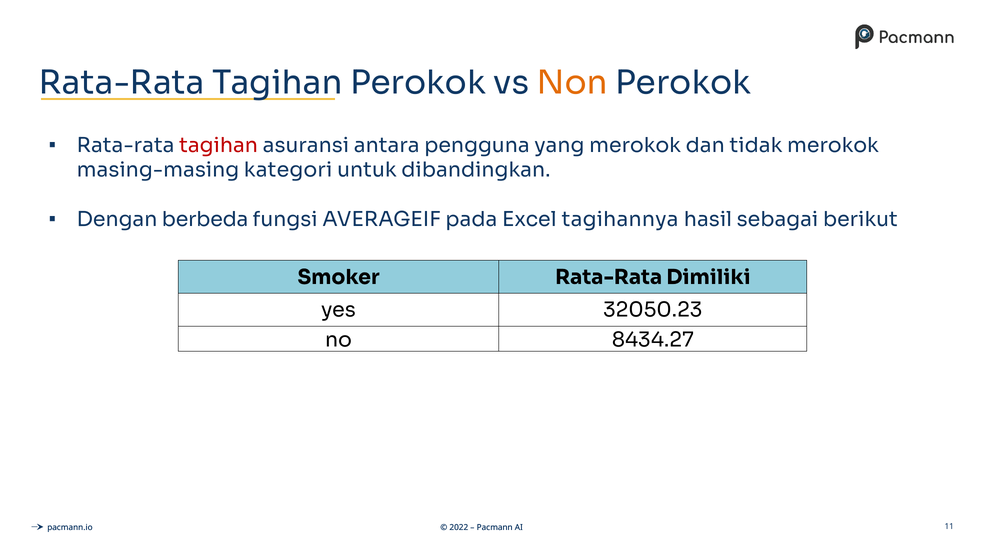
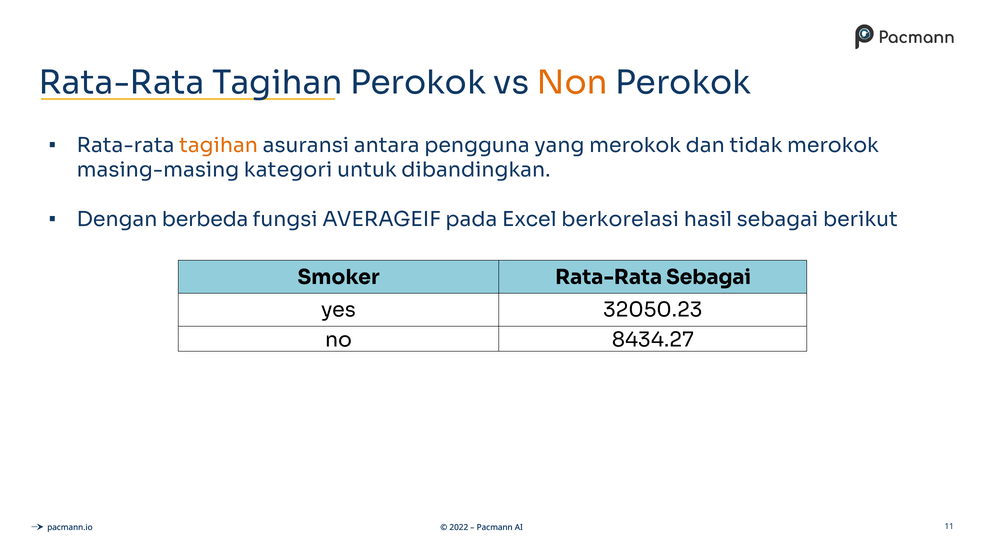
tagihan at (219, 145) colour: red -> orange
tagihannya: tagihannya -> berkorelasi
Rata-Rata Dimiliki: Dimiliki -> Sebagai
